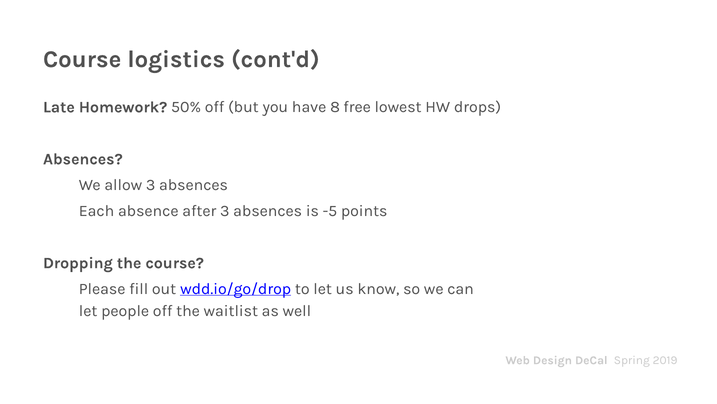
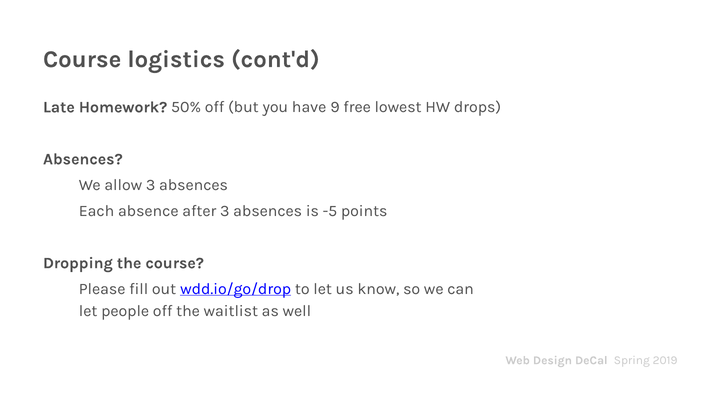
8: 8 -> 9
